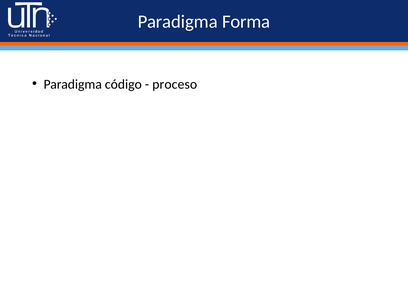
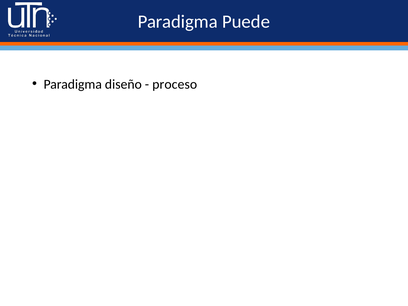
Forma: Forma -> Puede
código: código -> diseño
